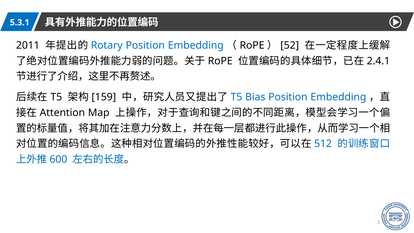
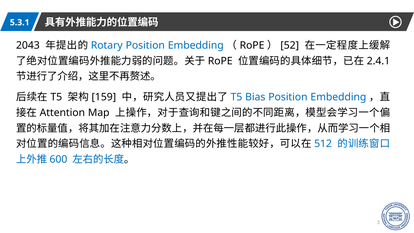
2011: 2011 -> 2043
